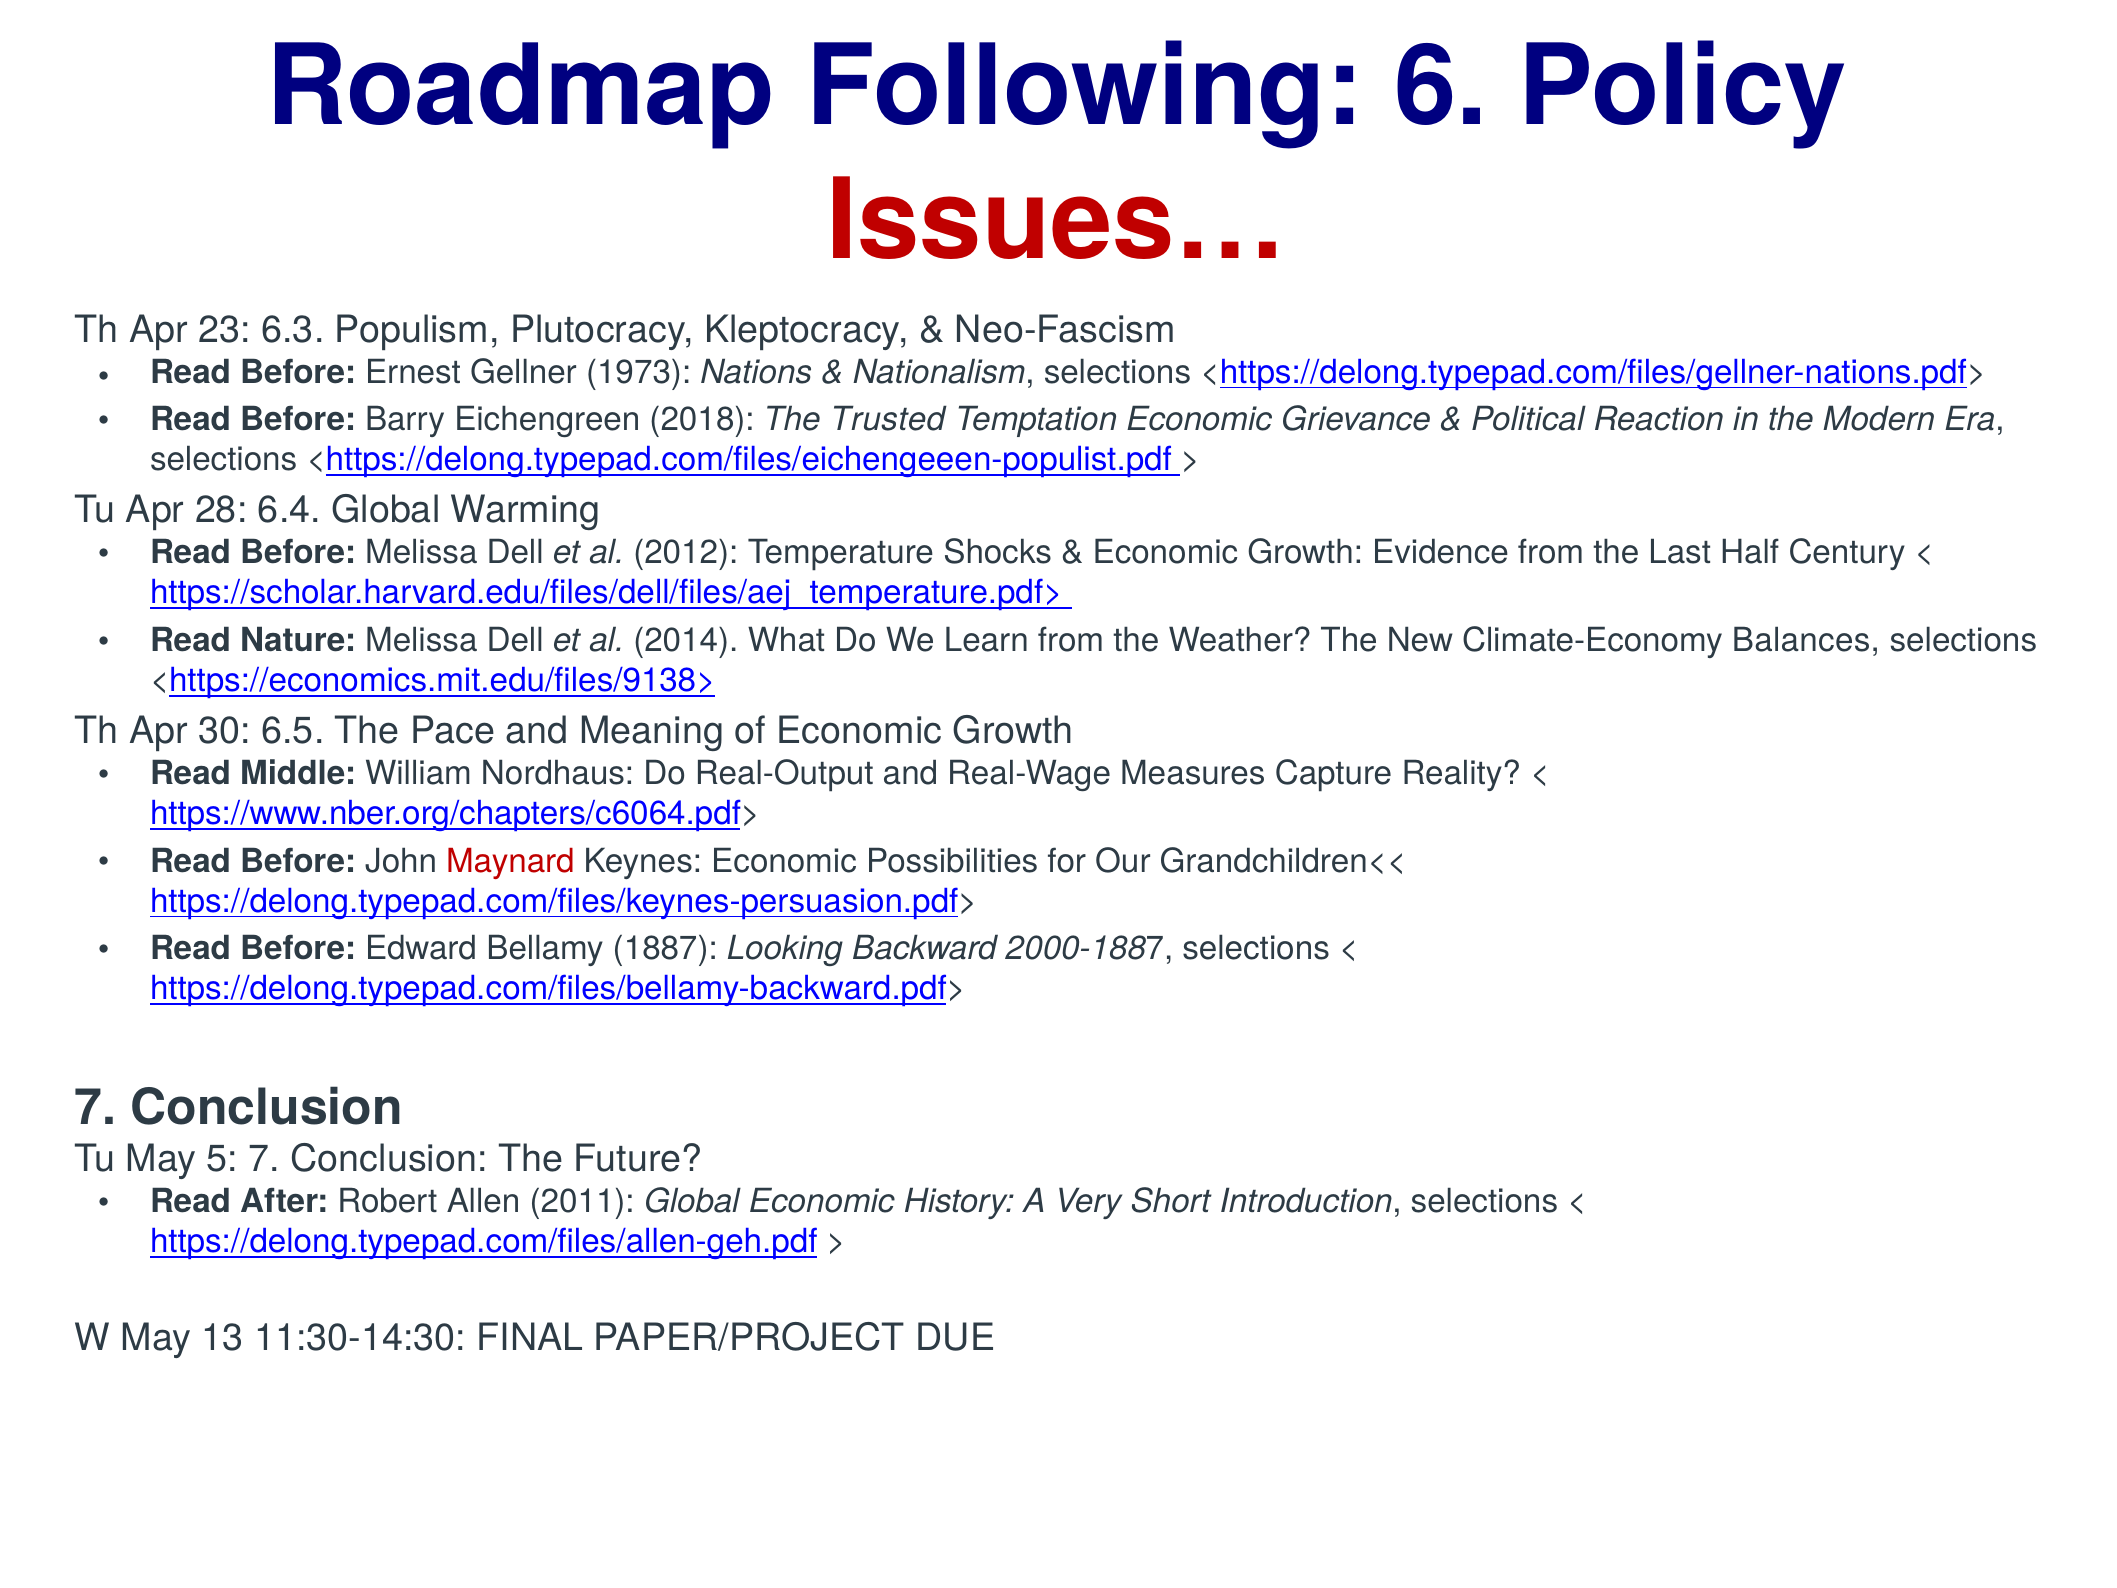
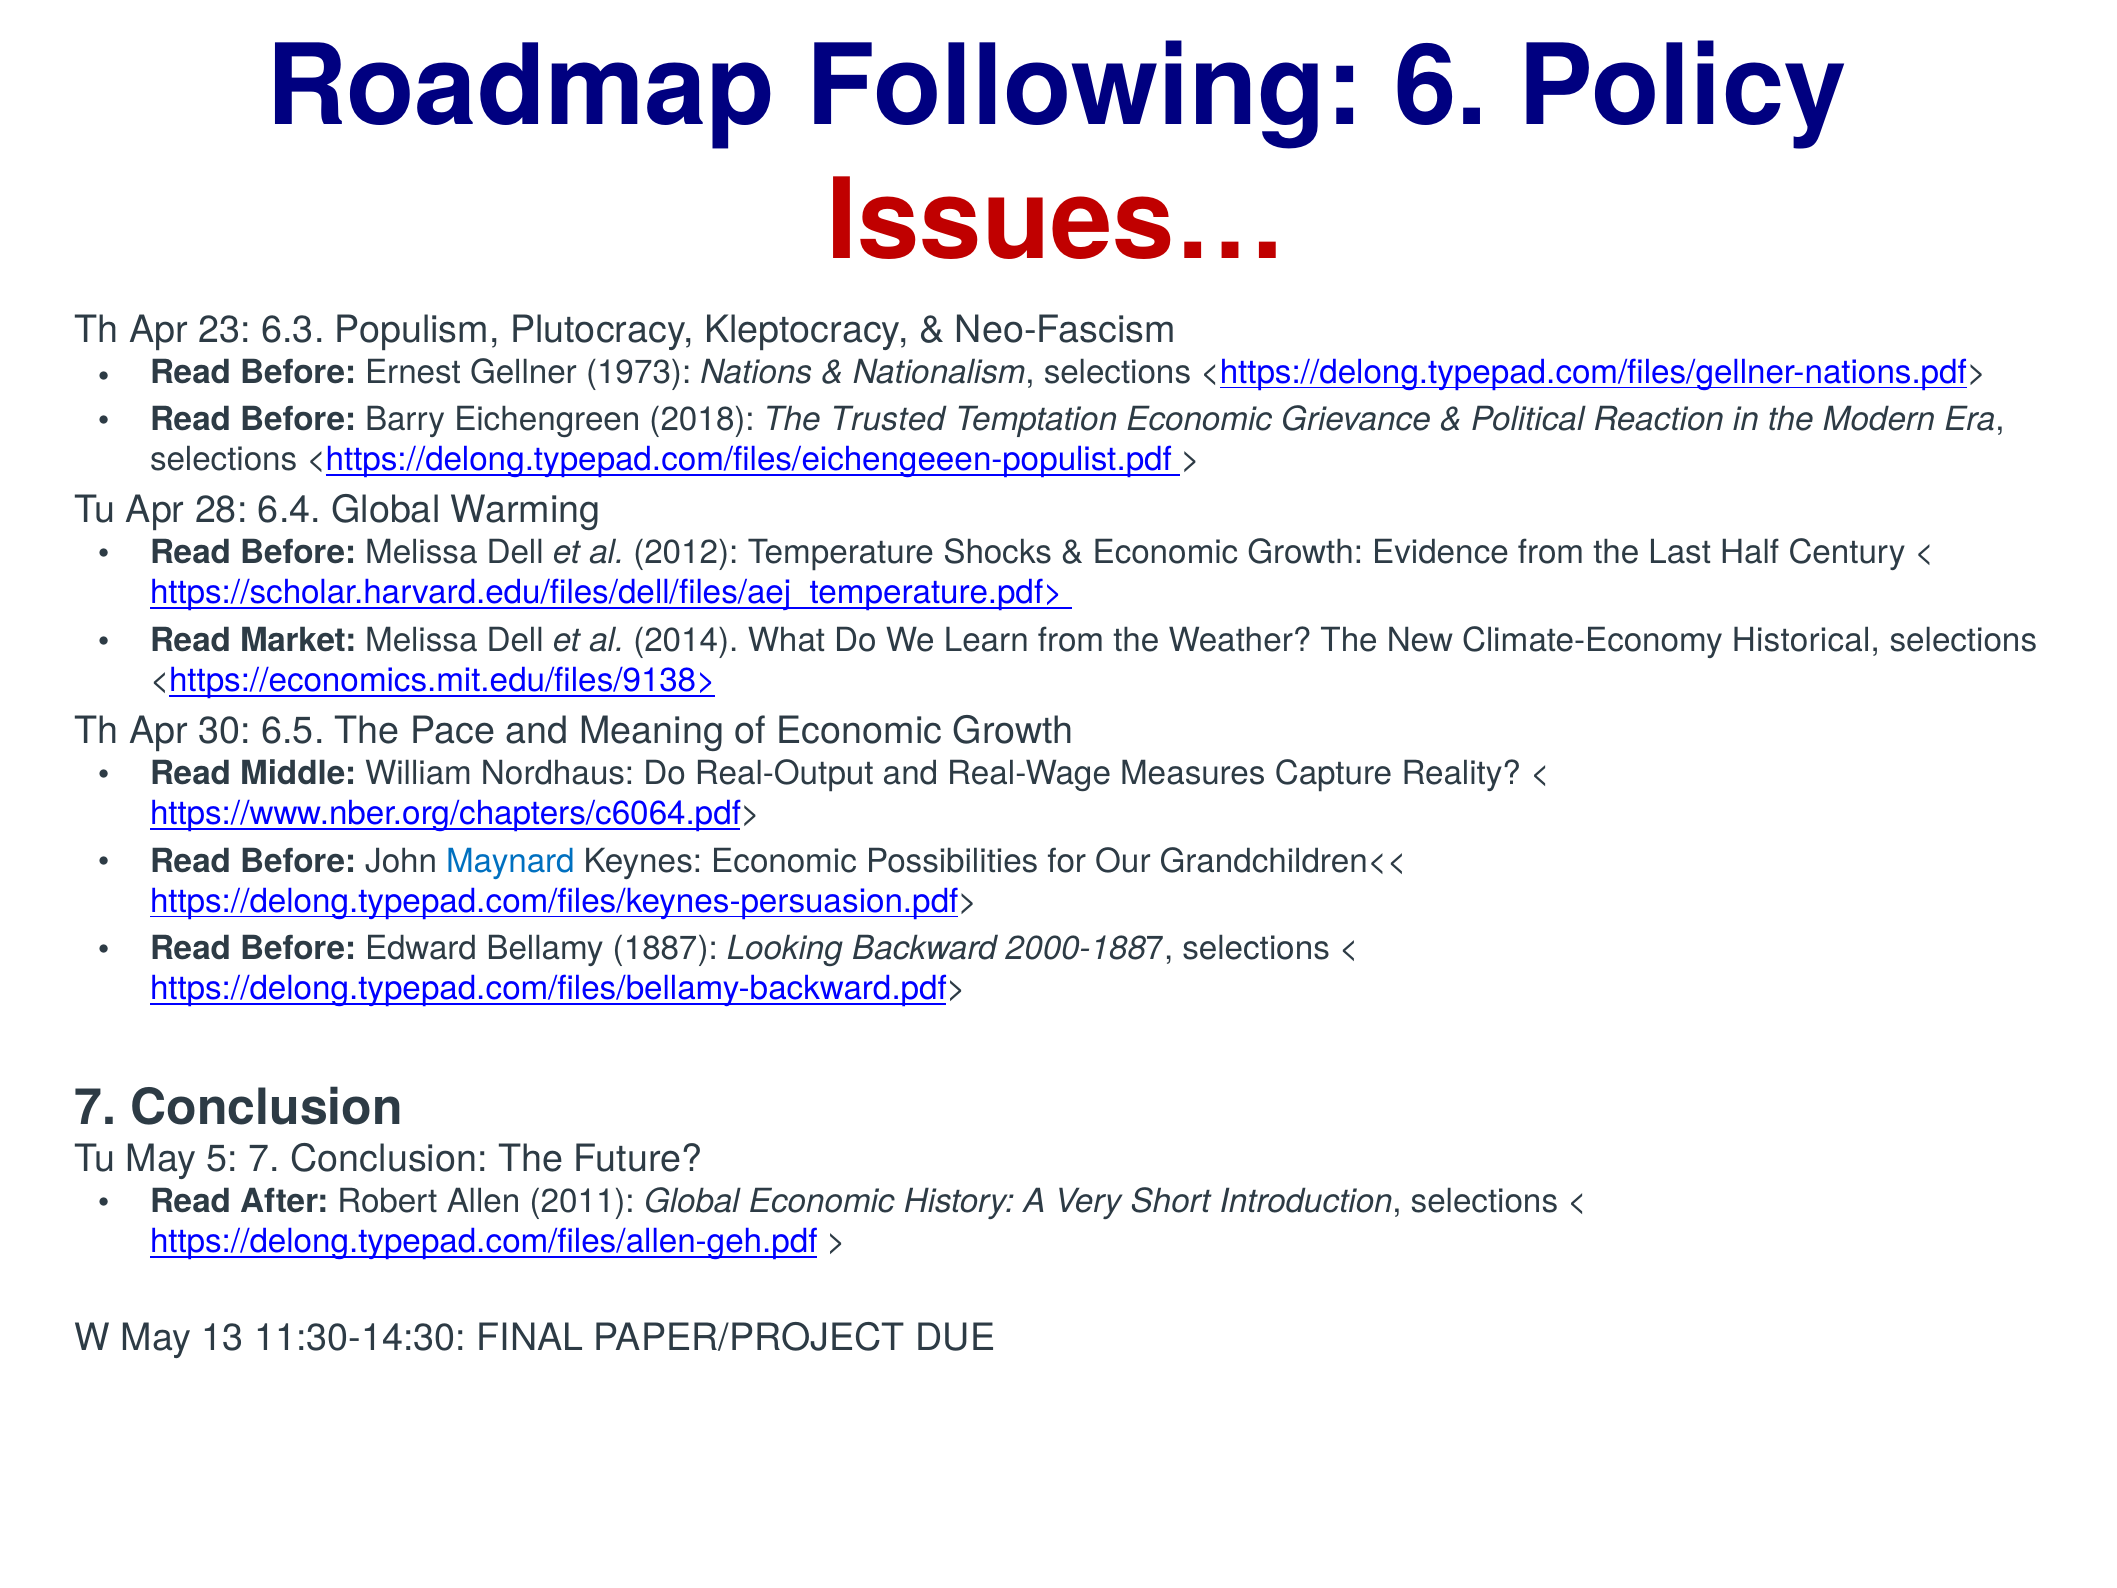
Nature: Nature -> Market
Balances: Balances -> Historical
Maynard colour: red -> blue
